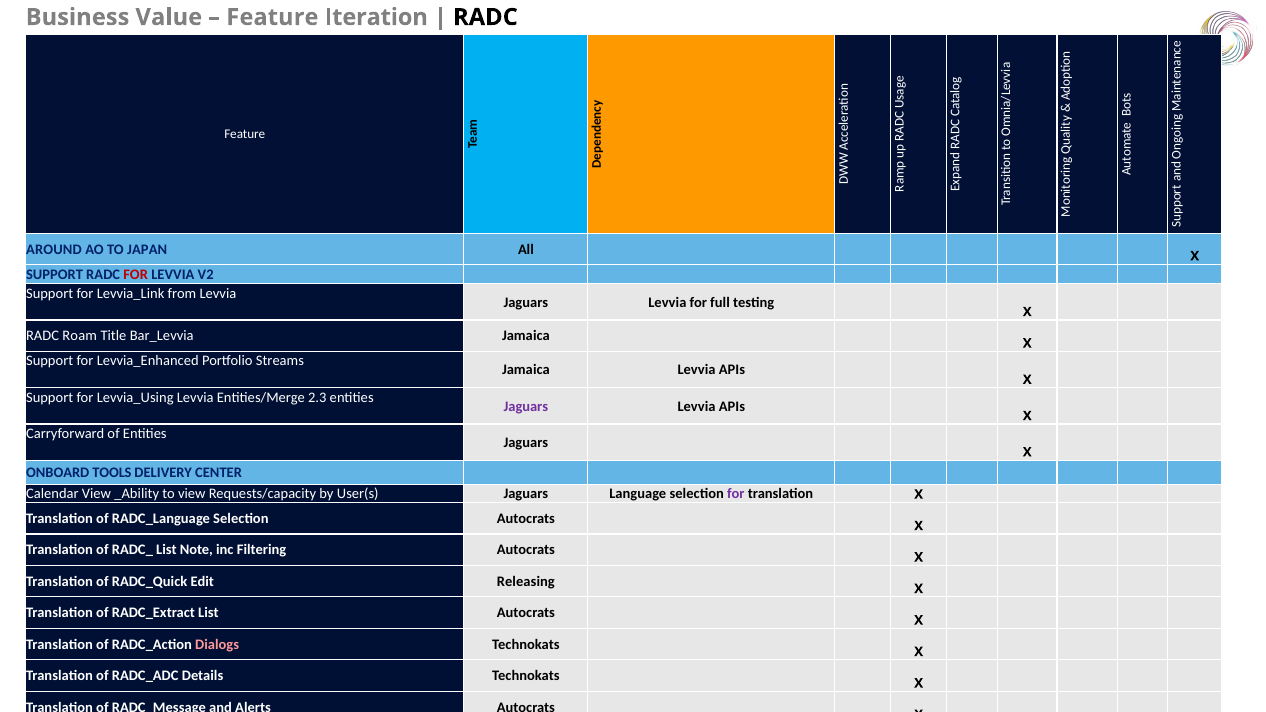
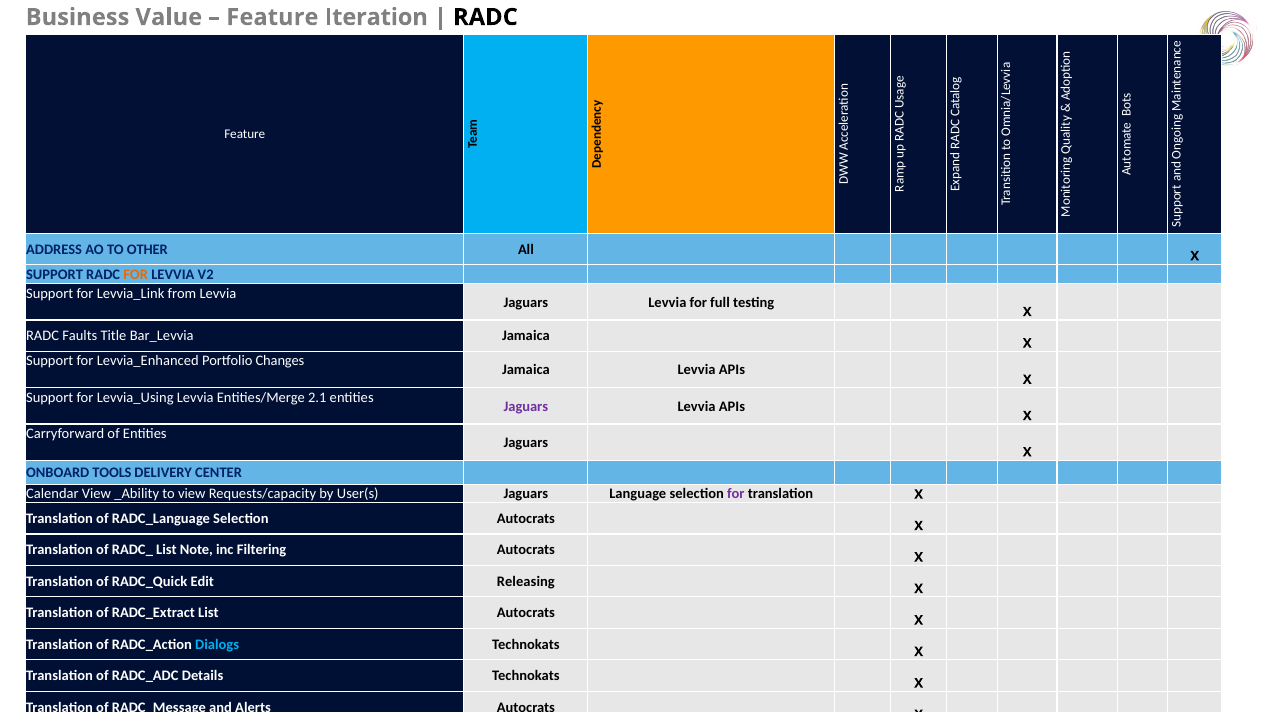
AROUND: AROUND -> ADDRESS
JAPAN: JAPAN -> OTHER
FOR at (136, 274) colour: red -> orange
Roam: Roam -> Faults
Streams: Streams -> Changes
2.3: 2.3 -> 2.1
Dialogs colour: pink -> light blue
